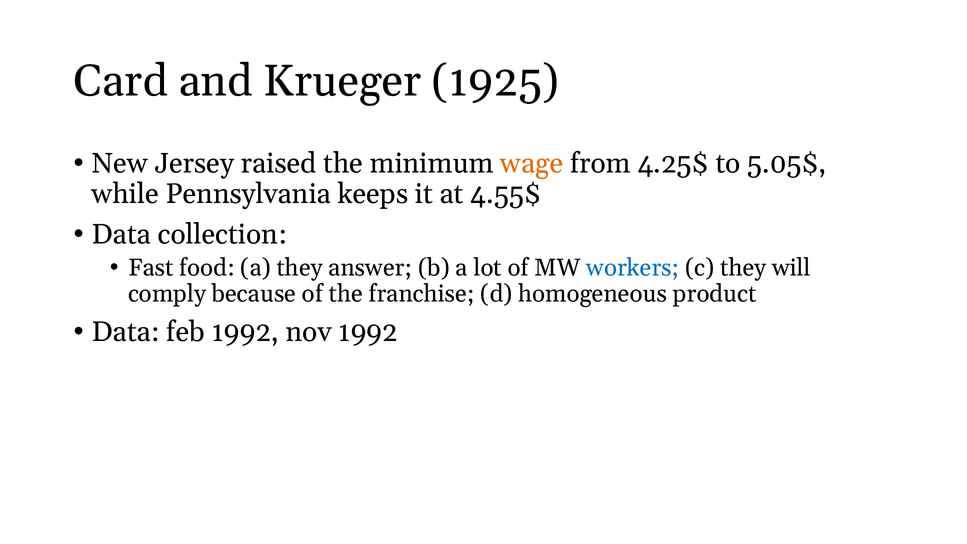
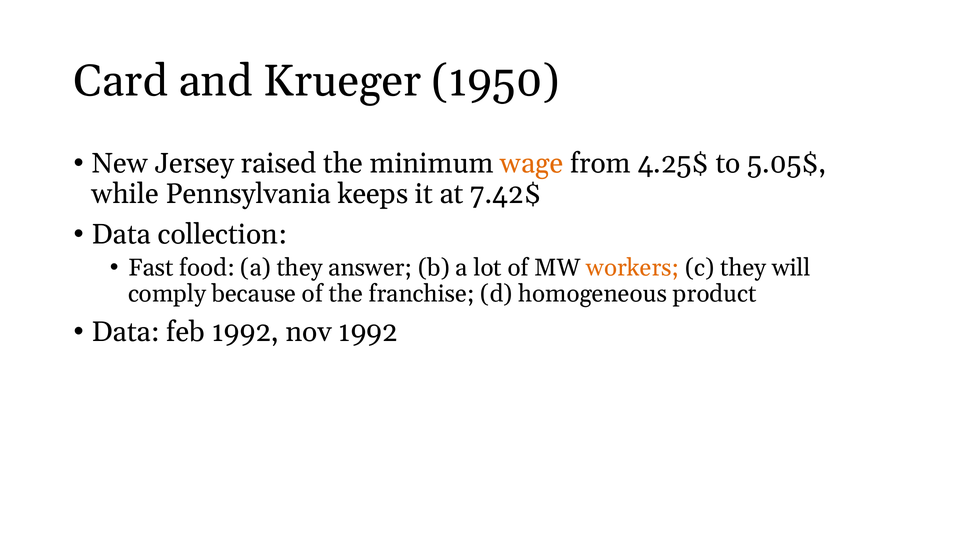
1925: 1925 -> 1950
4.55$: 4.55$ -> 7.42$
workers colour: blue -> orange
